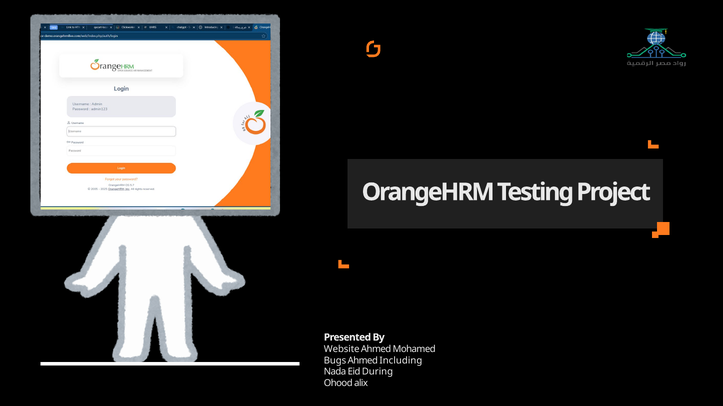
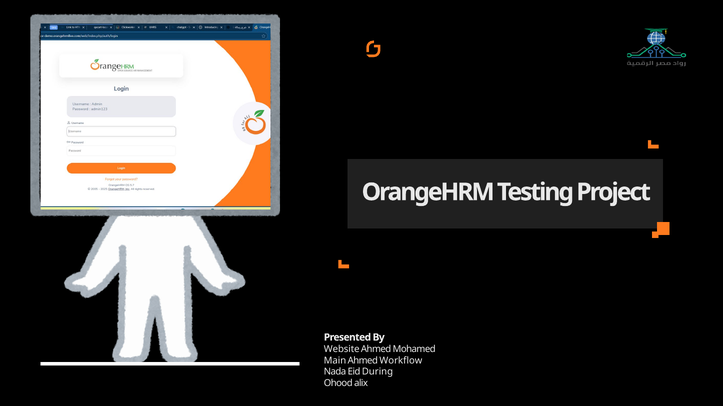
Bugs: Bugs -> Main
Including: Including -> Workflow
